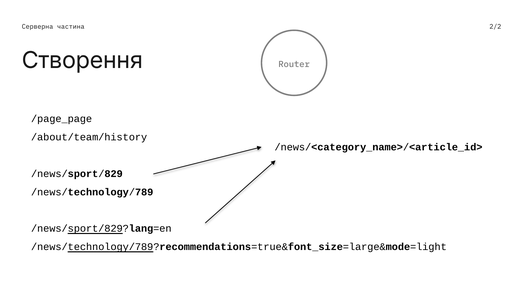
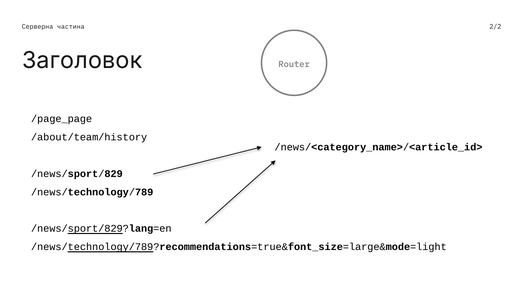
Створення: Створення -> Заголовок
